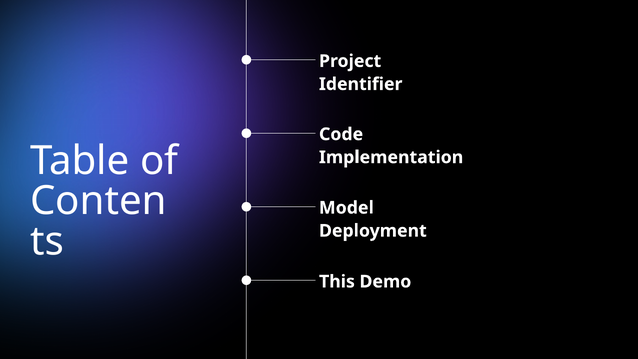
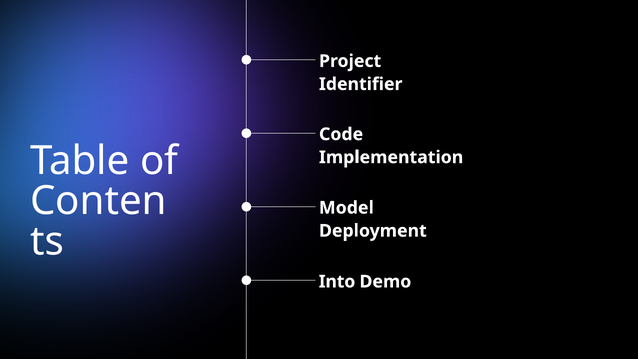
This: This -> Into
